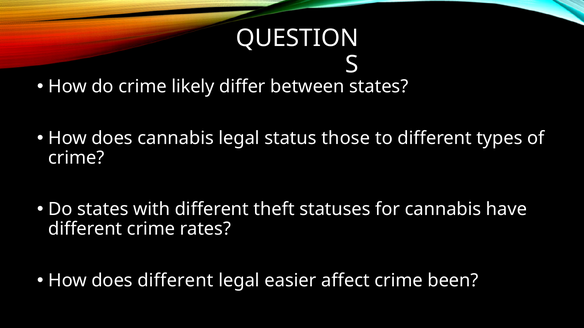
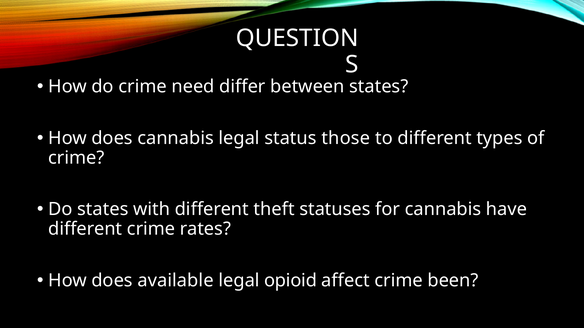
likely: likely -> need
does different: different -> available
easier: easier -> opioid
